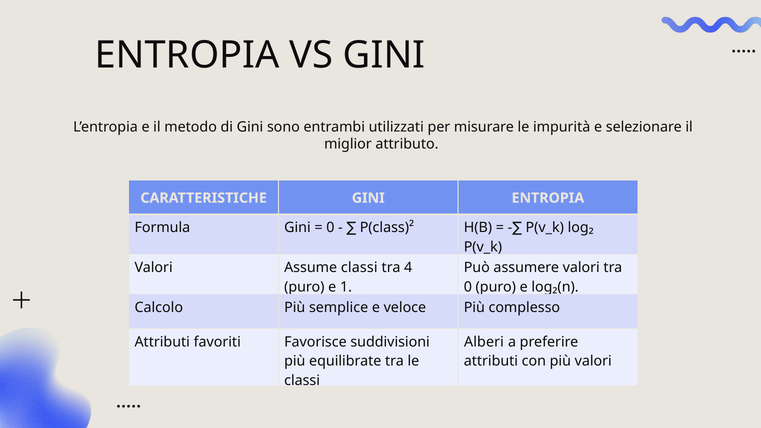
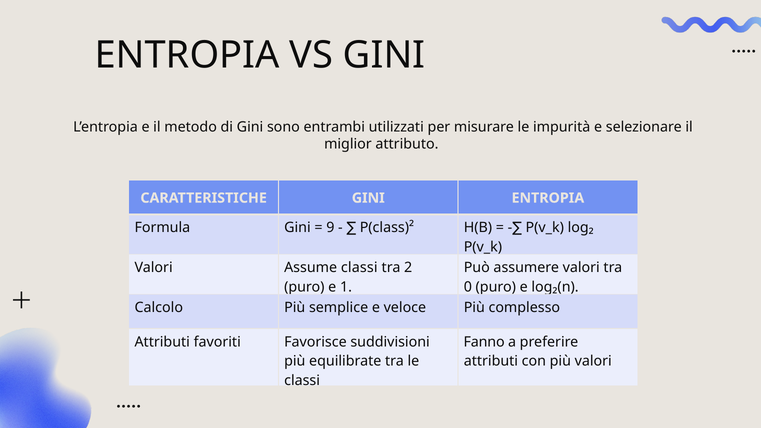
0 at (330, 228): 0 -> 9
4: 4 -> 2
Alberi: Alberi -> Fanno
